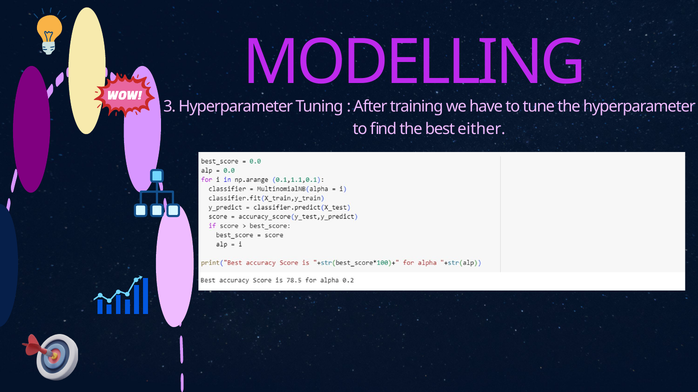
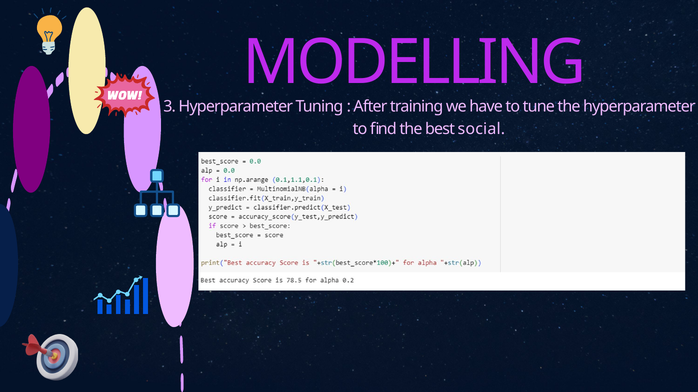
either: either -> social
